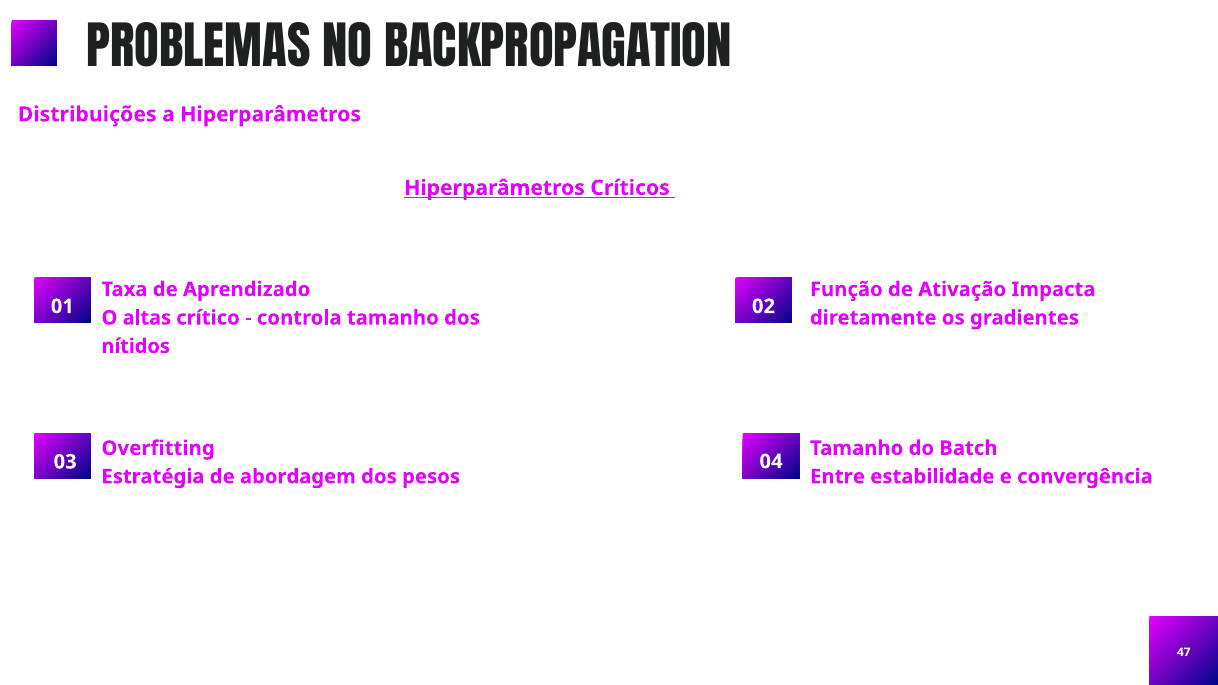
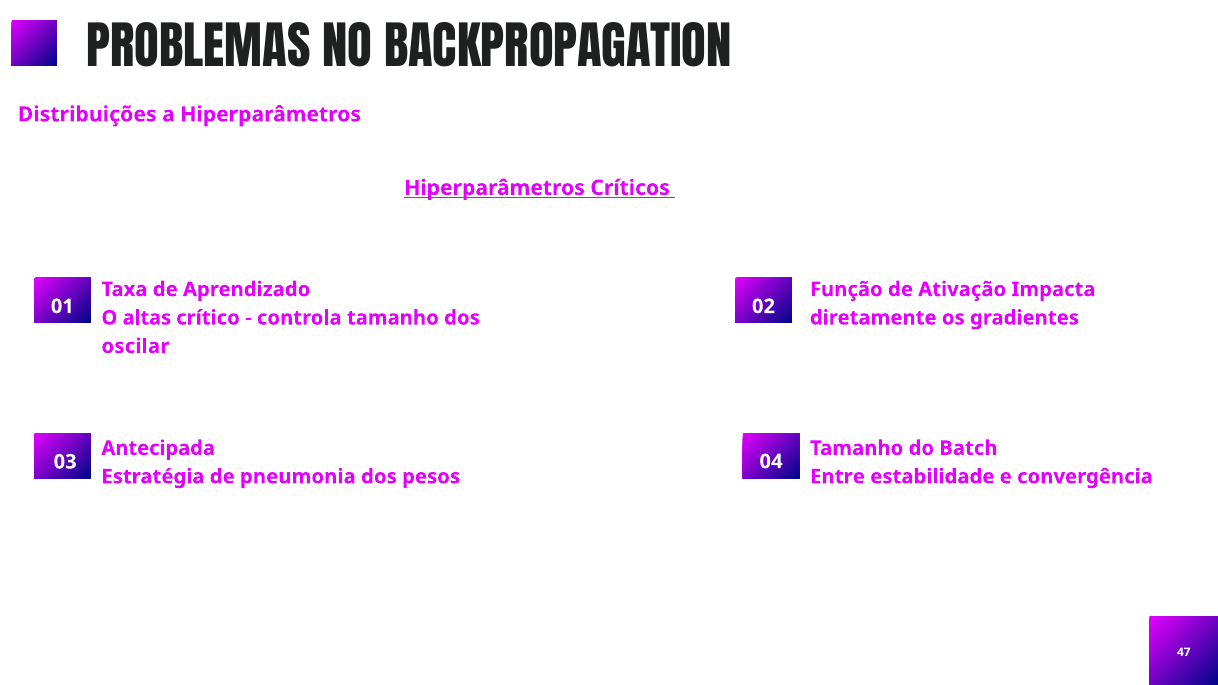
nítidos: nítidos -> oscilar
Overfitting: Overfitting -> Antecipada
abordagem: abordagem -> pneumonia
